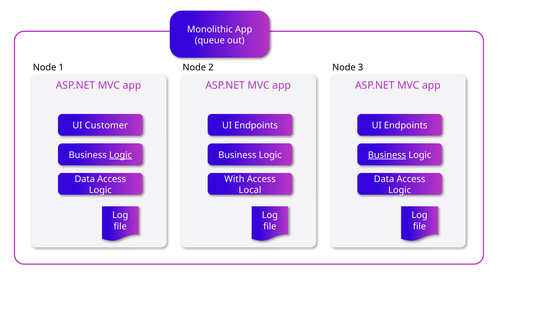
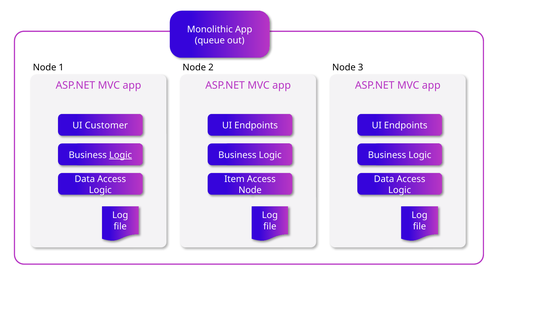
Business at (387, 155) underline: present -> none
With: With -> Item
Local at (250, 190): Local -> Node
